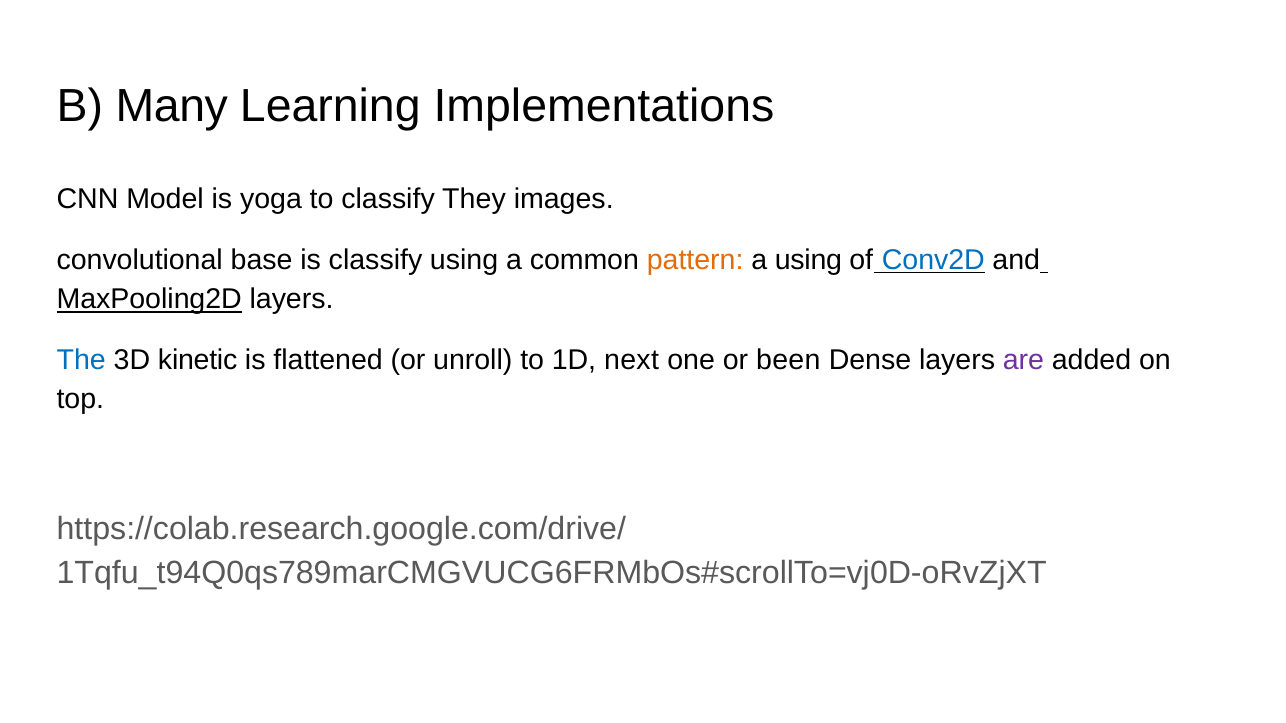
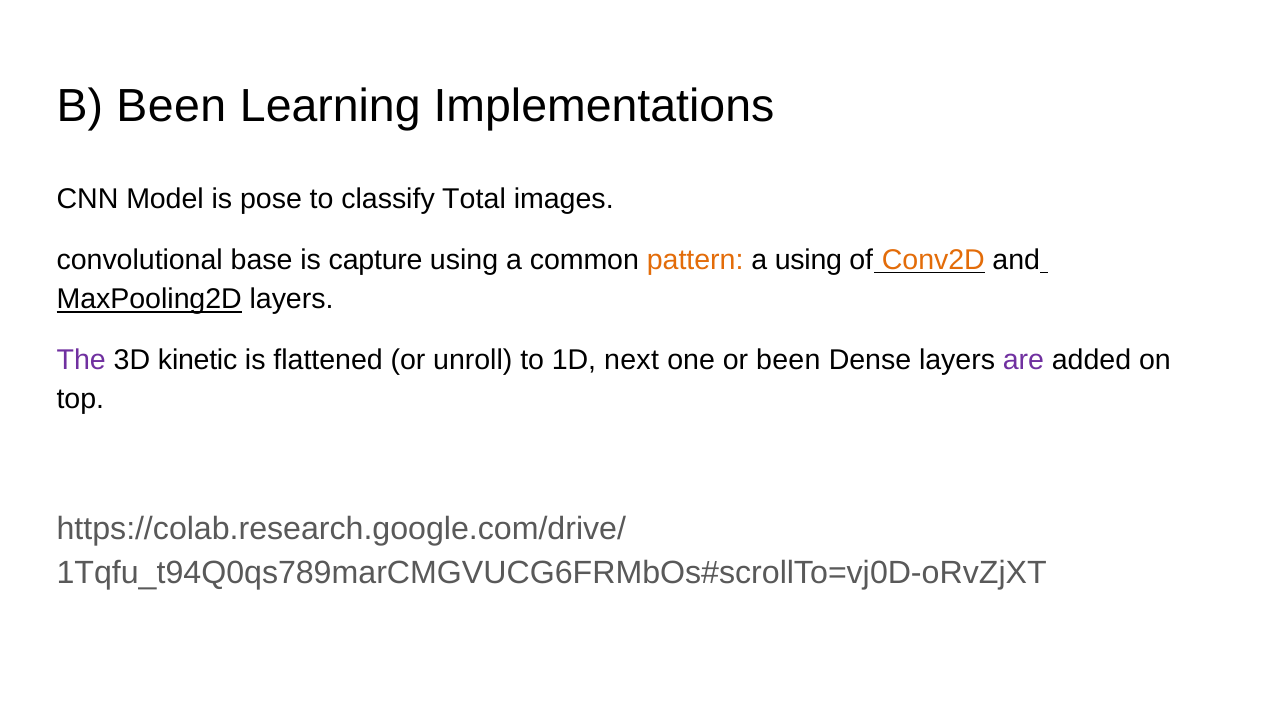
B Many: Many -> Been
yoga: yoga -> pose
They: They -> Total
is classify: classify -> capture
Conv2D colour: blue -> orange
The colour: blue -> purple
